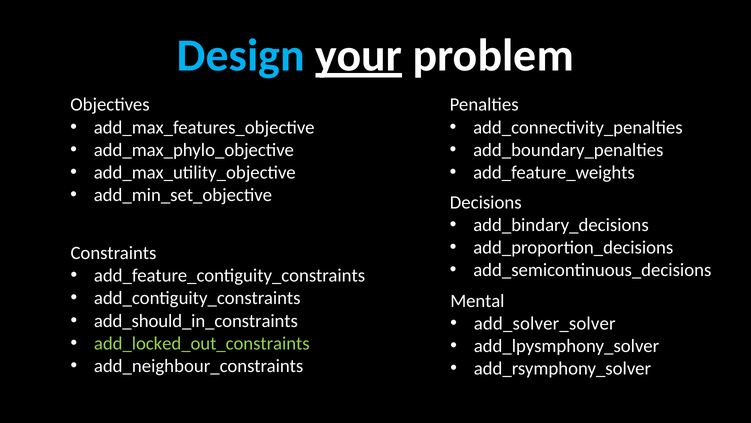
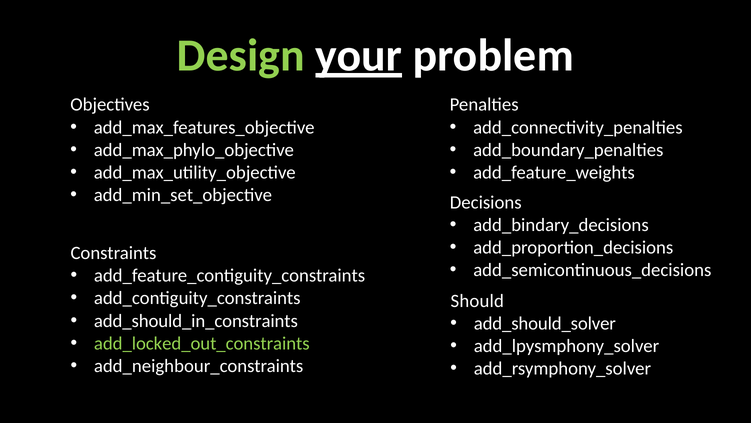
Design colour: light blue -> light green
Mental: Mental -> Should
add_solver_solver: add_solver_solver -> add_should_solver
